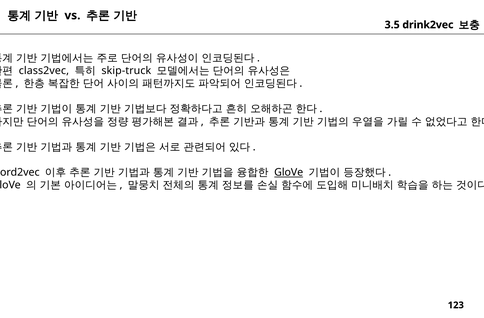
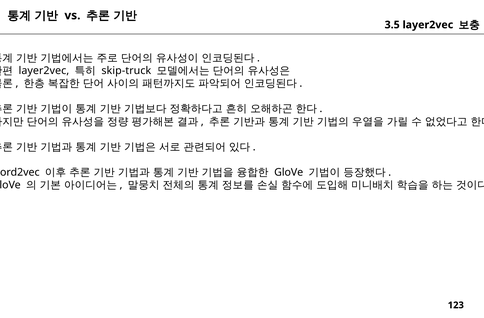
3.5 drink2vec: drink2vec -> layer2vec
class2vec at (44, 71): class2vec -> layer2vec
GloVe at (289, 172) underline: present -> none
